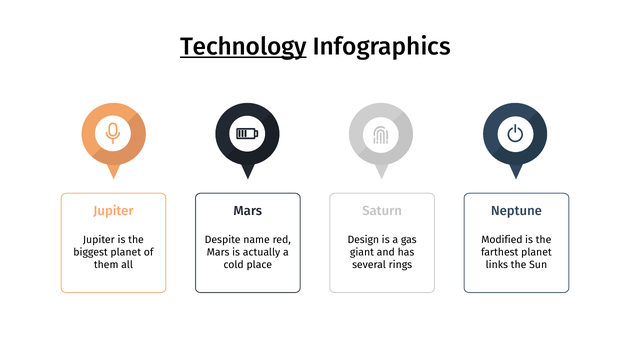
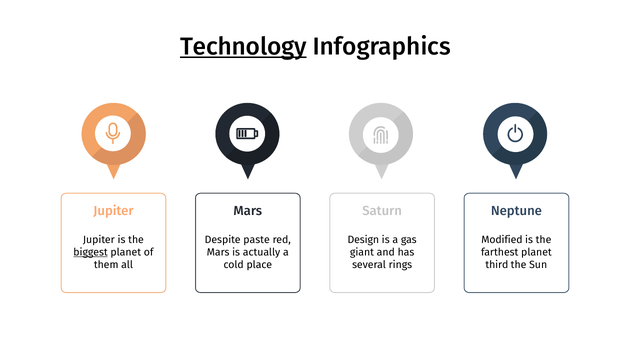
name: name -> paste
biggest underline: none -> present
links: links -> third
